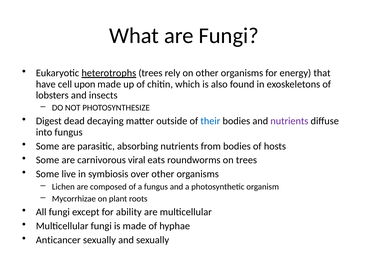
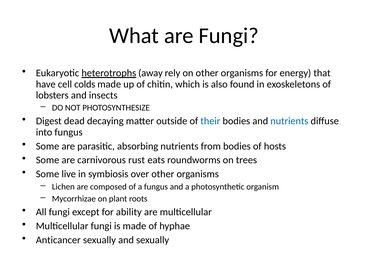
heterotrophs trees: trees -> away
upon: upon -> colds
nutrients at (289, 121) colour: purple -> blue
viral: viral -> rust
